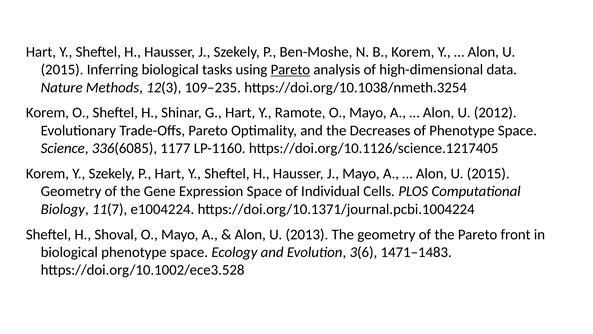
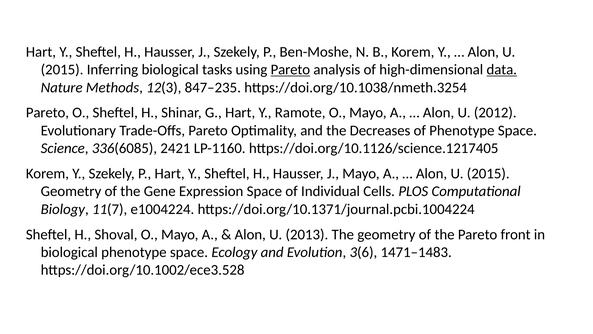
data underline: none -> present
109–235: 109–235 -> 847–235
Korem at (47, 113): Korem -> Pareto
1177: 1177 -> 2421
